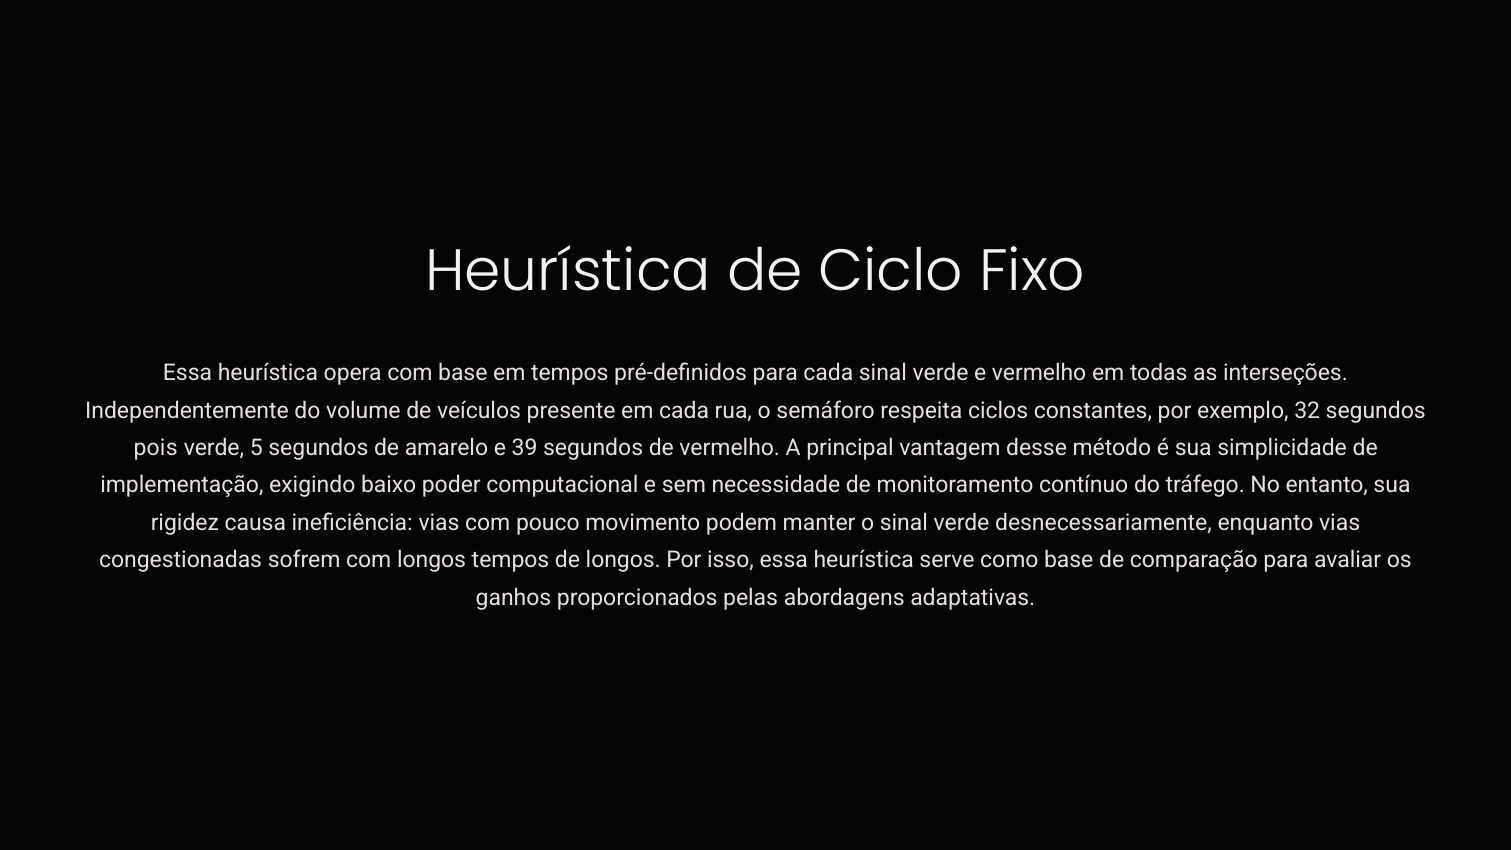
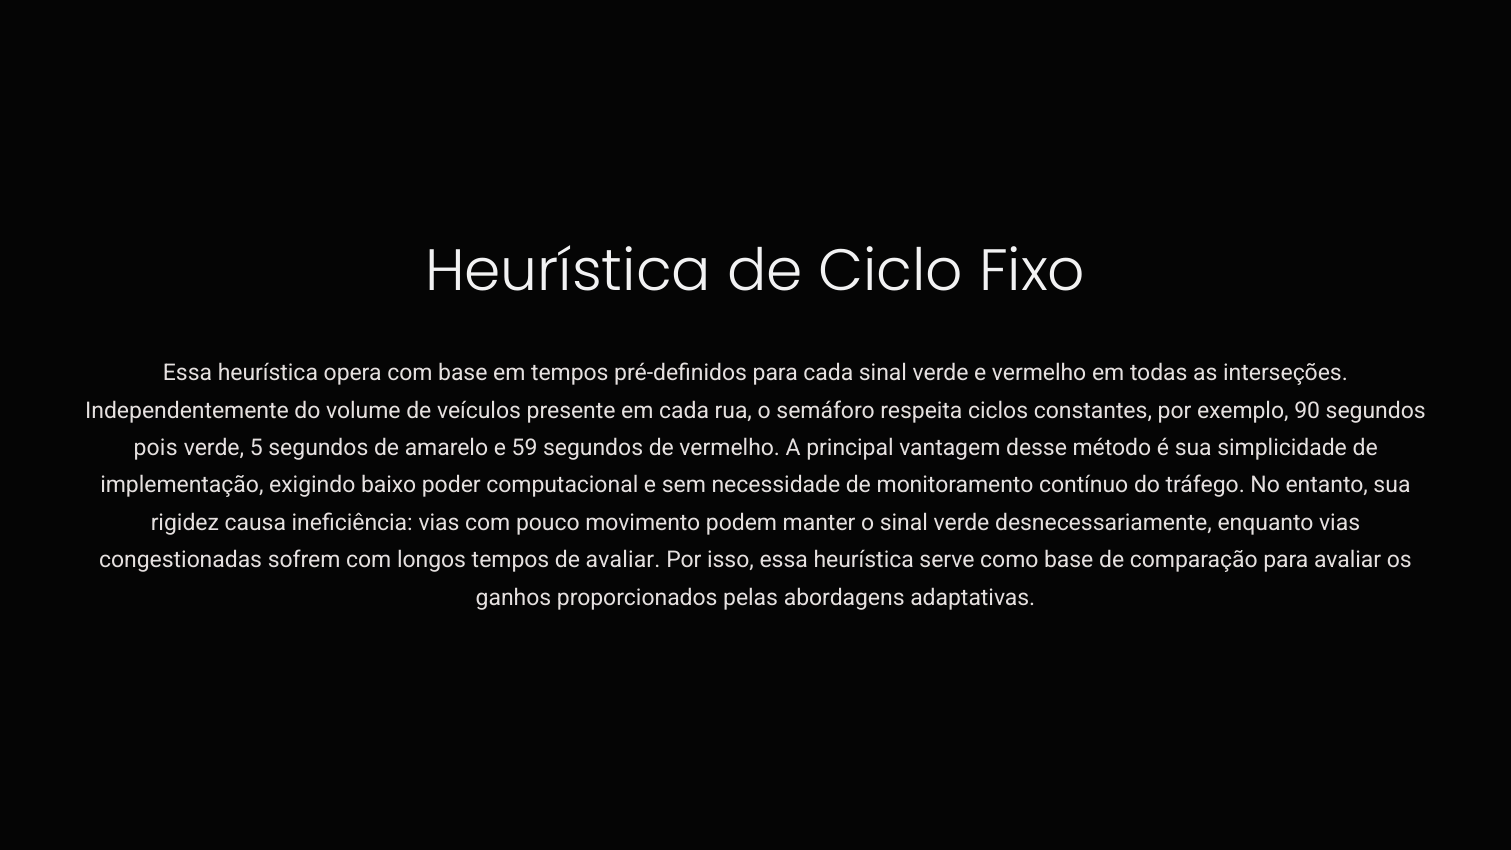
32: 32 -> 90
39: 39 -> 59
de longos: longos -> avaliar
